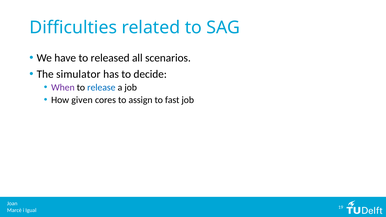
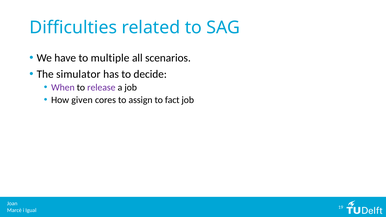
released: released -> multiple
release colour: blue -> purple
fast: fast -> fact
